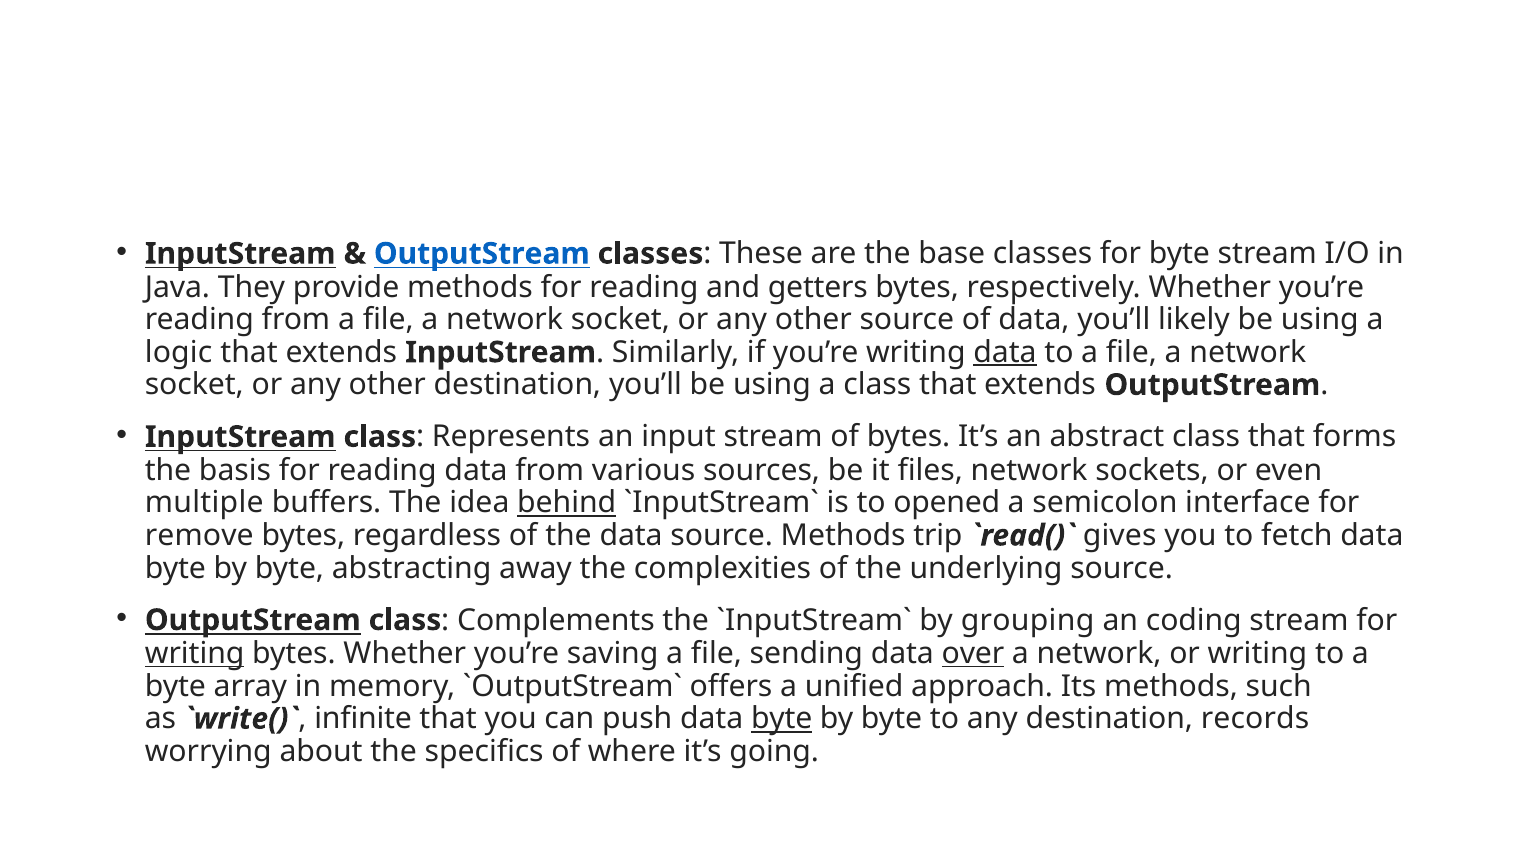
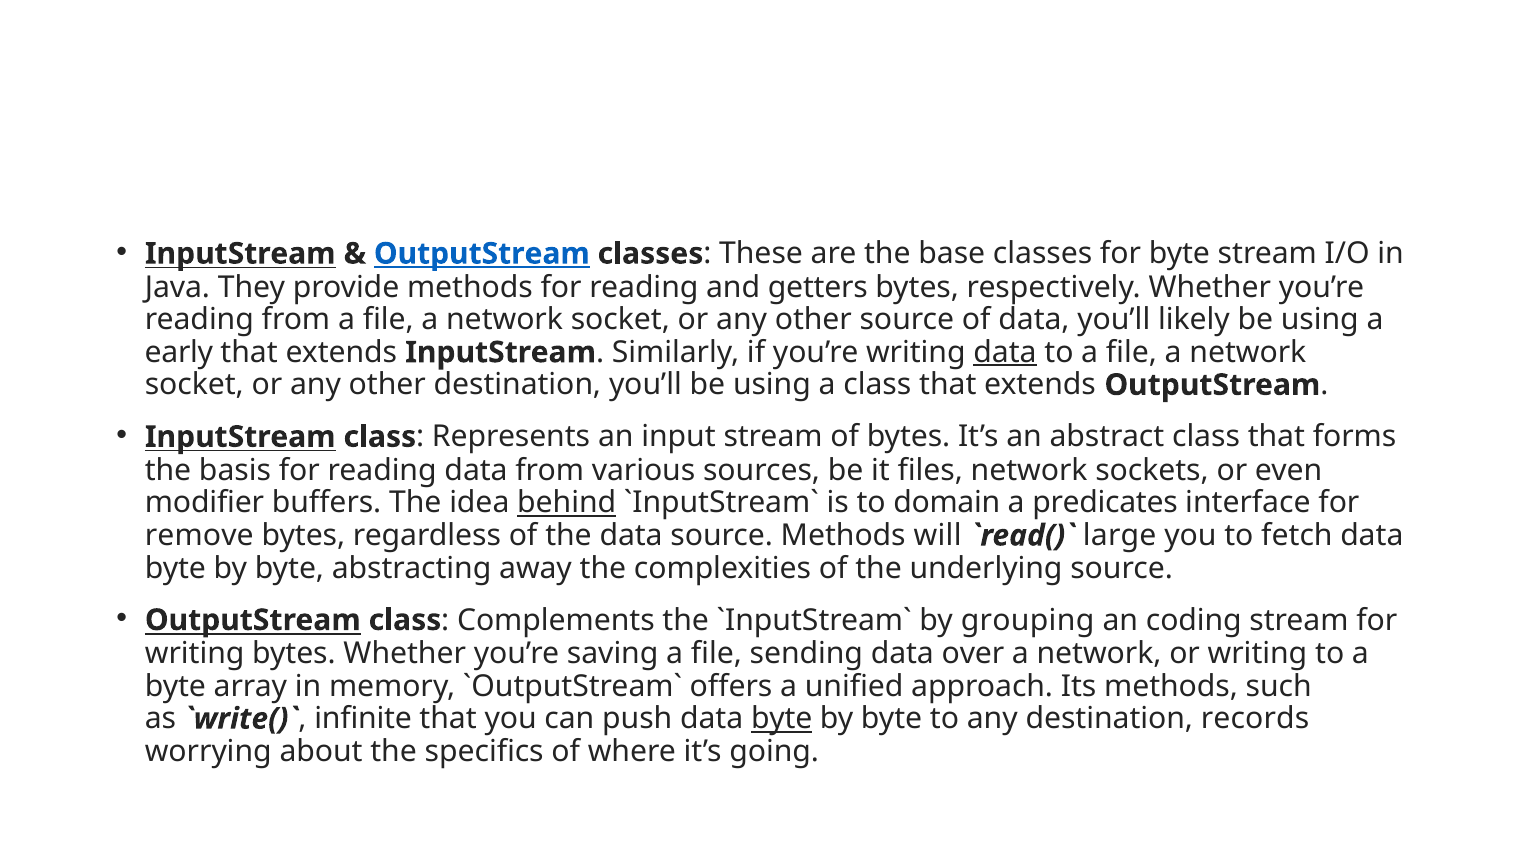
OutputStream at (482, 254) underline: none -> present
logic: logic -> early
multiple: multiple -> modifier
opened: opened -> domain
semicolon: semicolon -> predicates
trip: trip -> will
gives: gives -> large
writing at (195, 653) underline: present -> none
over underline: present -> none
